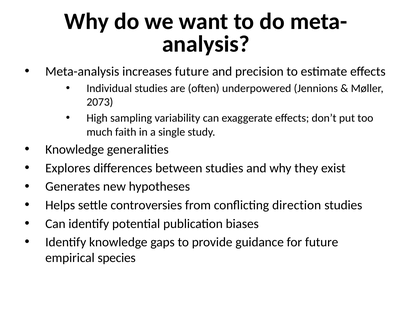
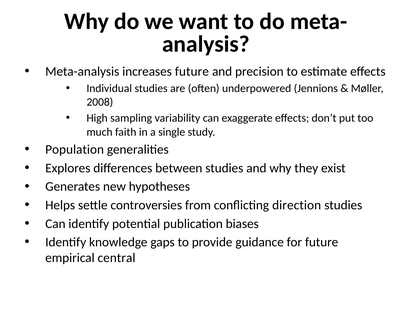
2073: 2073 -> 2008
Knowledge at (75, 150): Knowledge -> Population
species: species -> central
